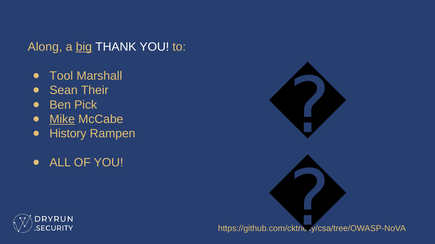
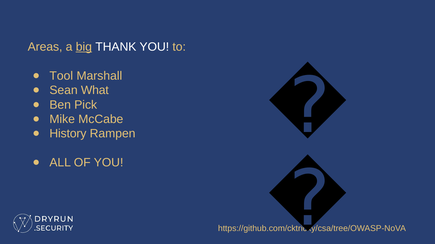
Along: Along -> Areas
Their: Their -> What
Mike underline: present -> none
